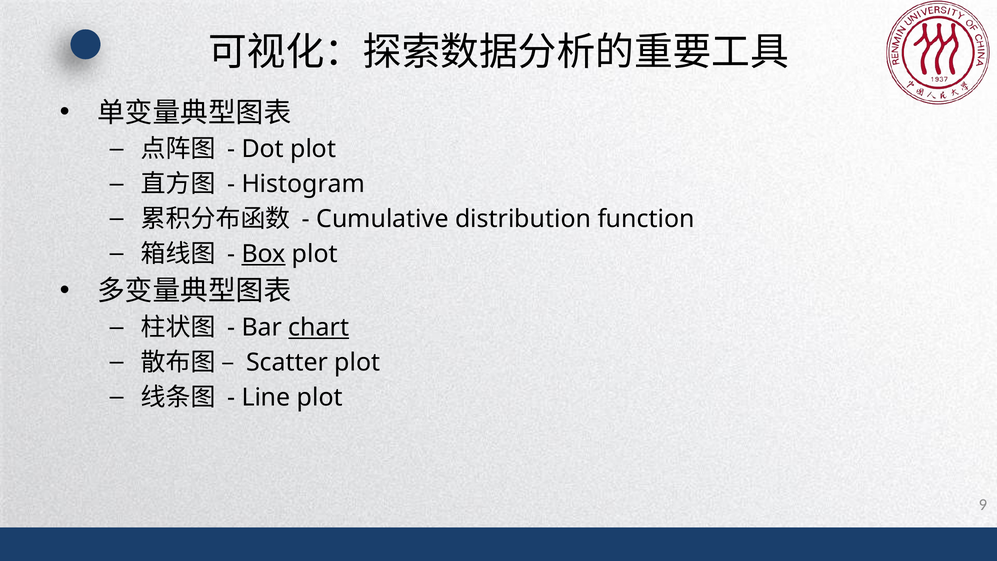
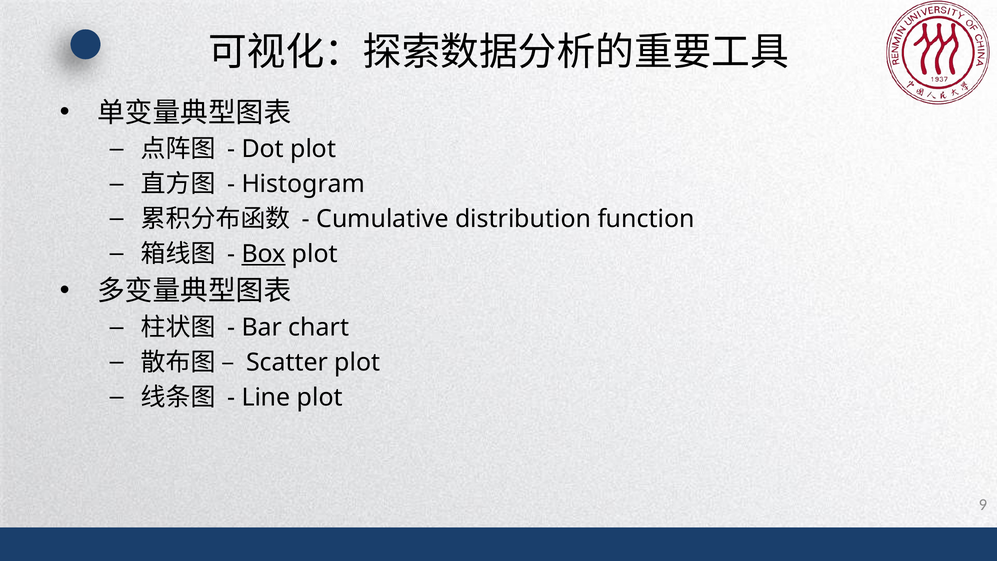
chart underline: present -> none
